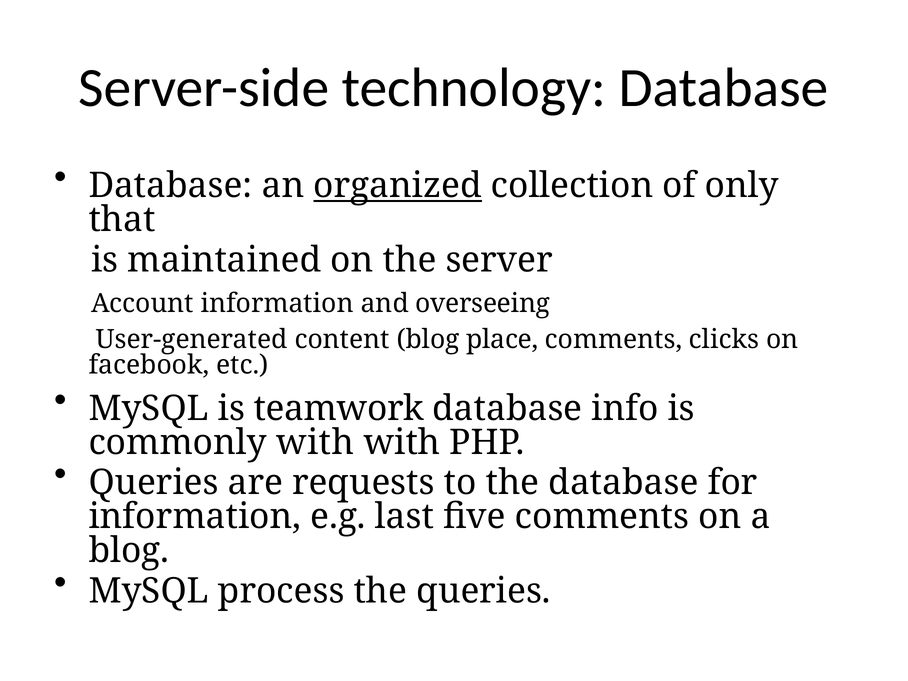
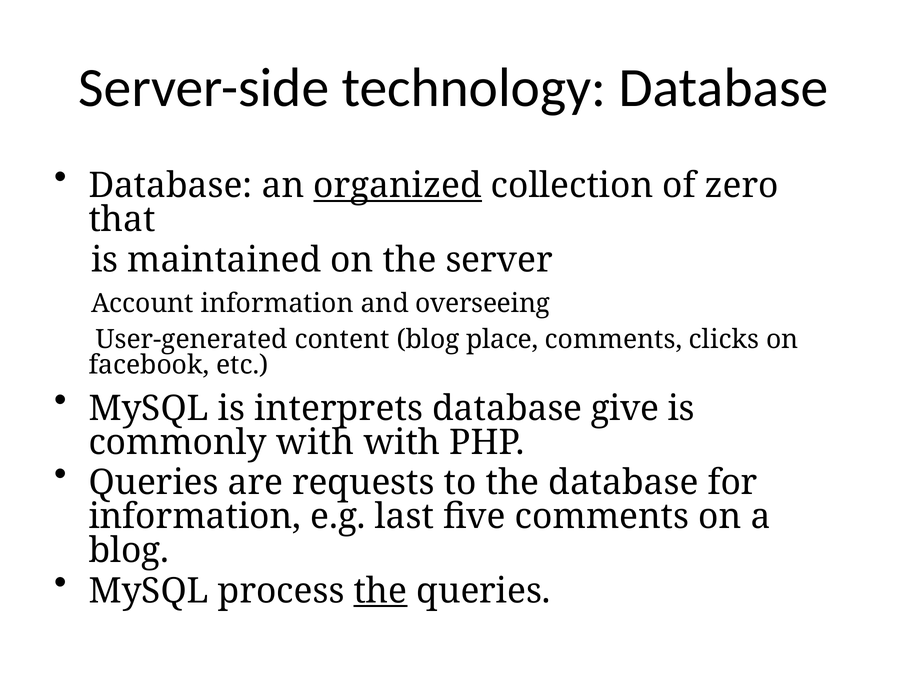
only: only -> zero
teamwork: teamwork -> interprets
info: info -> give
the at (380, 591) underline: none -> present
